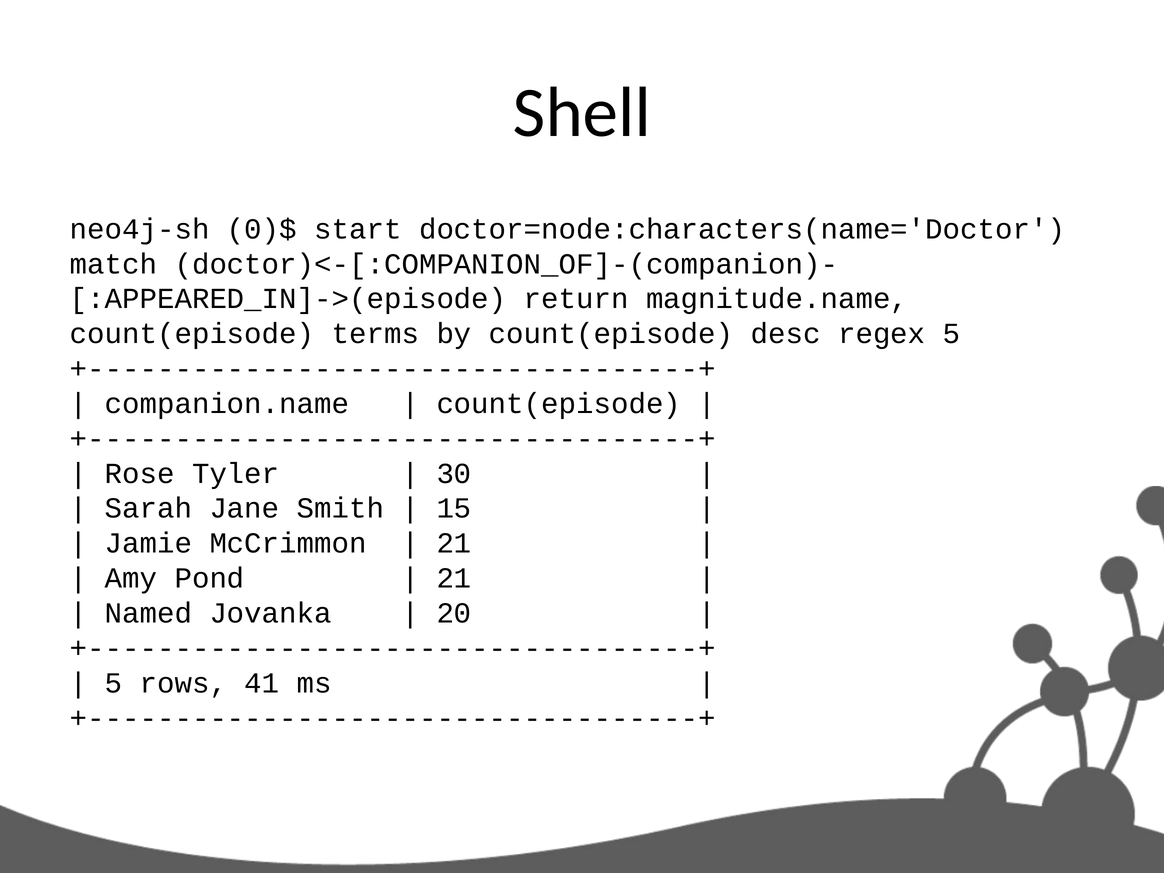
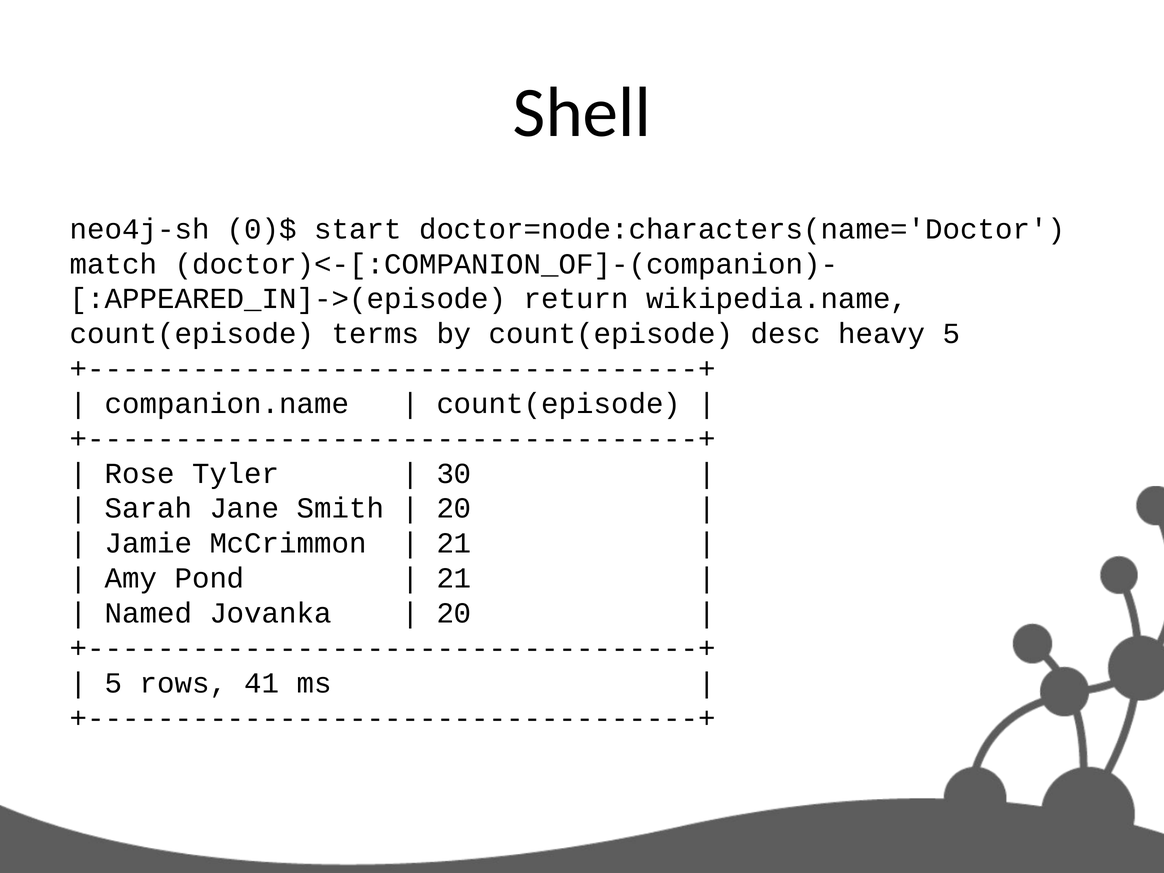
magnitude.name: magnitude.name -> wikipedia.name
regex: regex -> heavy
15 at (454, 508): 15 -> 20
